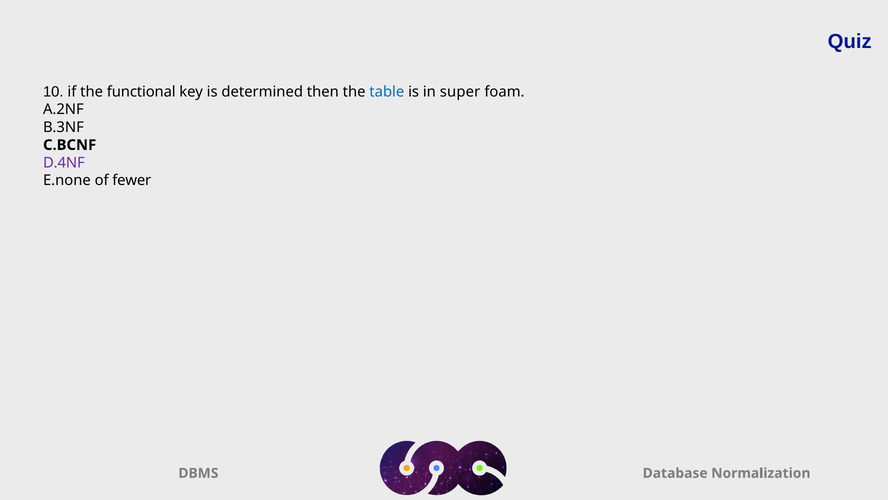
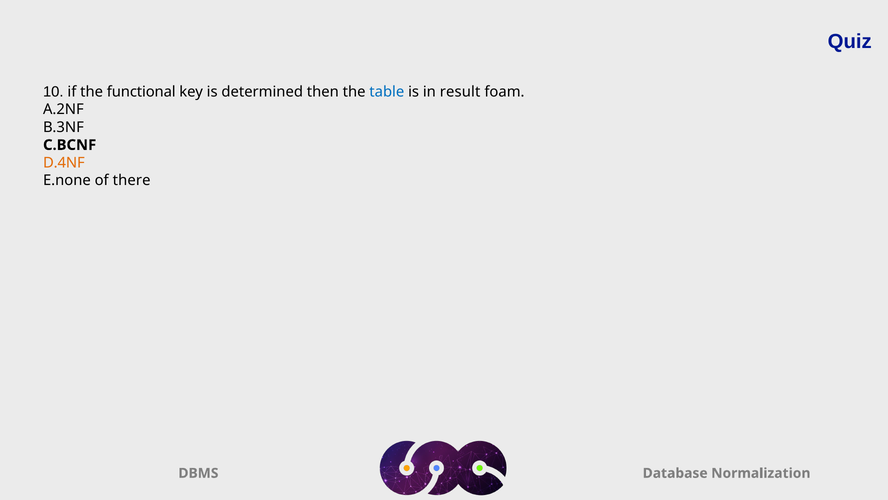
super: super -> result
D.4NF colour: purple -> orange
fewer: fewer -> there
